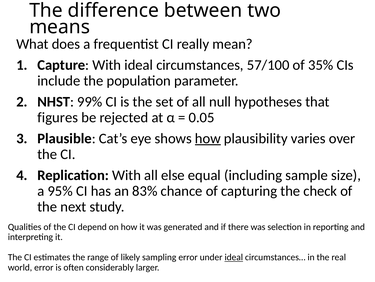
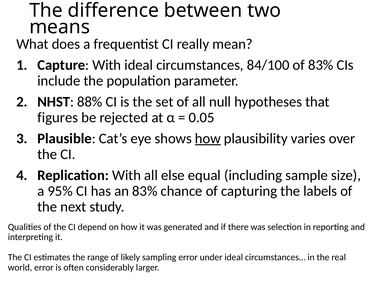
57/100: 57/100 -> 84/100
of 35%: 35% -> 83%
99%: 99% -> 88%
check: check -> labels
ideal at (234, 257) underline: present -> none
